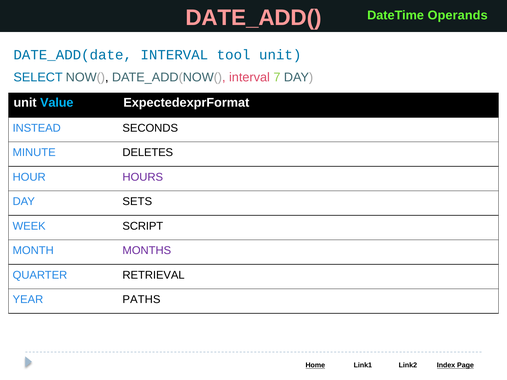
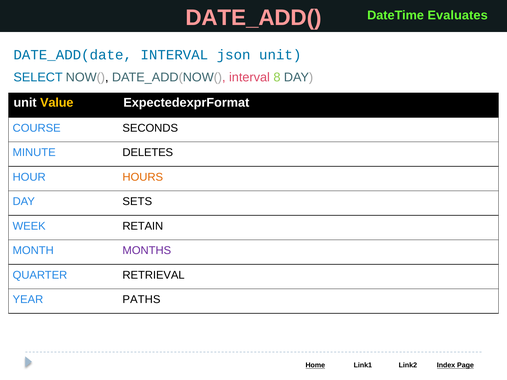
Operands: Operands -> Evaluates
tool: tool -> json
7: 7 -> 8
Value colour: light blue -> yellow
INSTEAD: INSTEAD -> COURSE
HOURS colour: purple -> orange
SCRIPT: SCRIPT -> RETAIN
